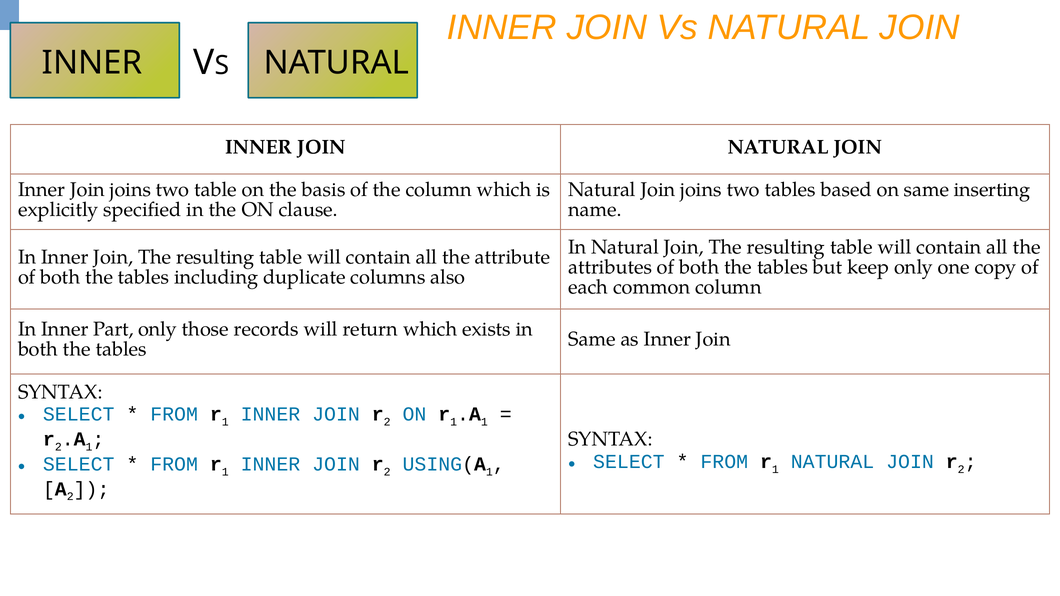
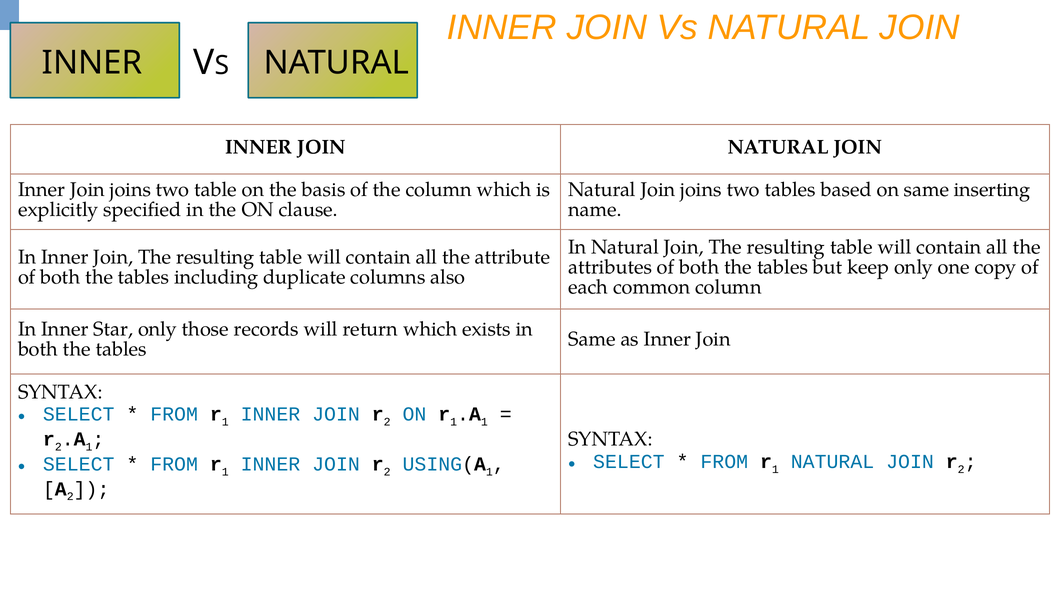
Part: Part -> Star
